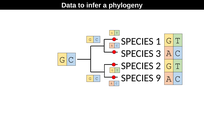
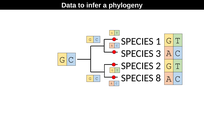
9: 9 -> 8
